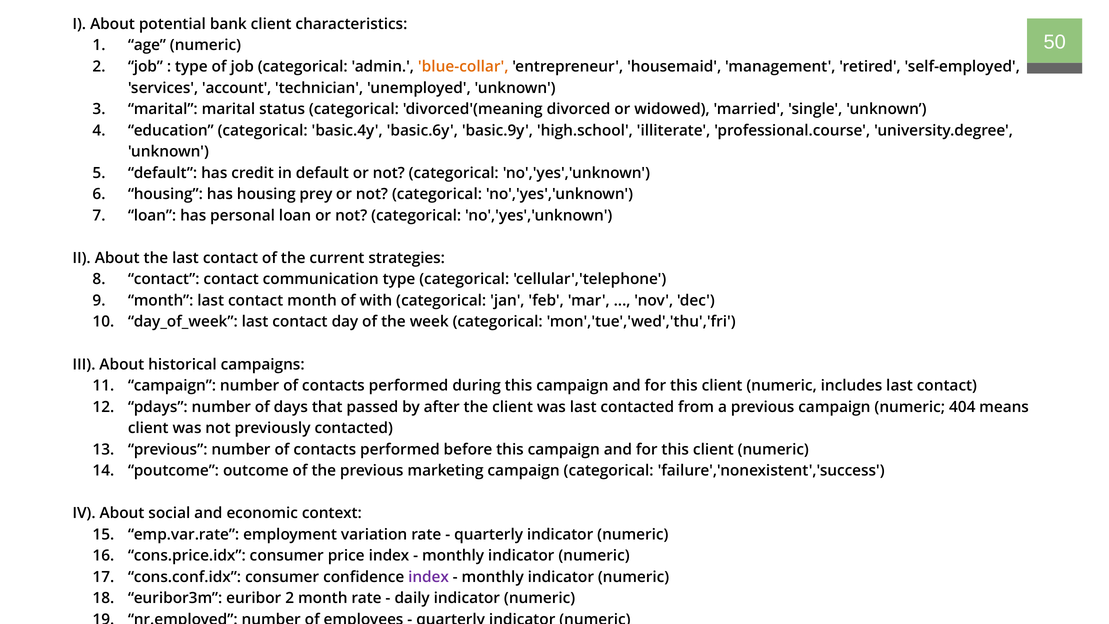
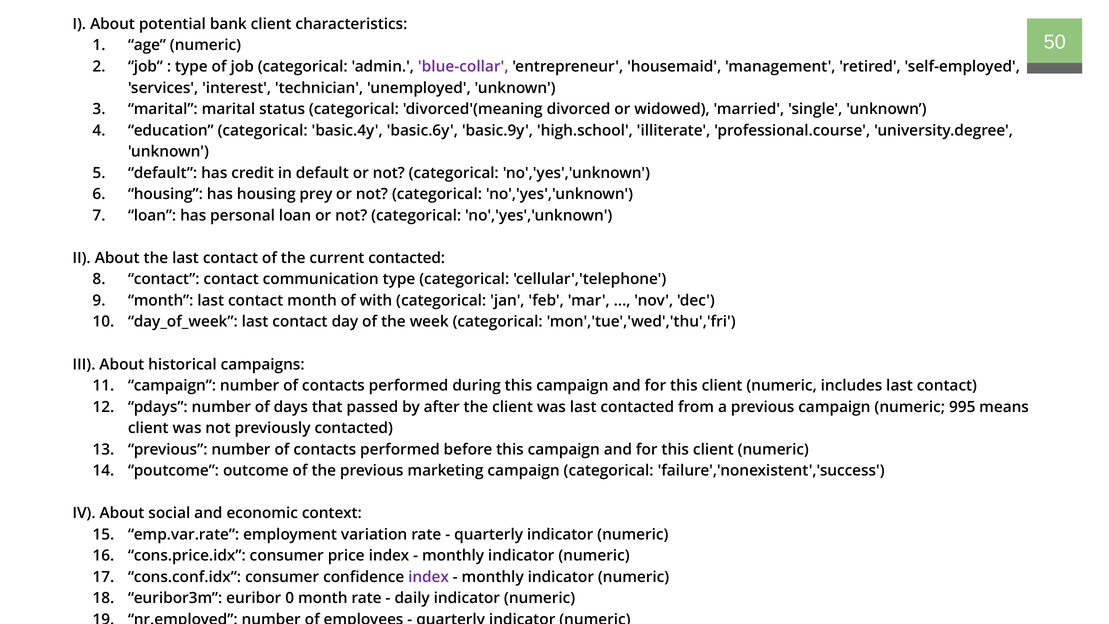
blue-collar colour: orange -> purple
account: account -> interest
current strategies: strategies -> contacted
404: 404 -> 995
euribor 2: 2 -> 0
